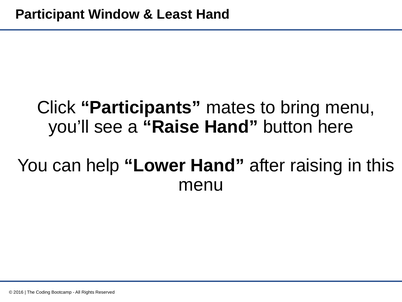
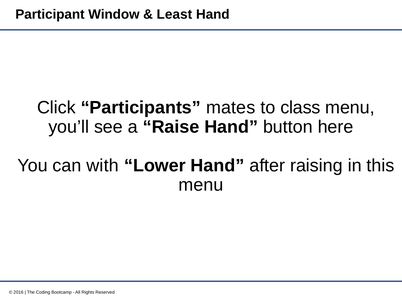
bring: bring -> class
help: help -> with
